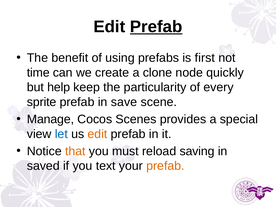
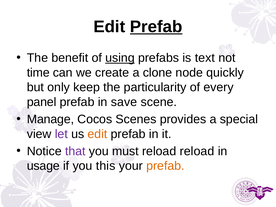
using underline: none -> present
first: first -> text
help: help -> only
sprite: sprite -> panel
let colour: blue -> purple
that colour: orange -> purple
reload saving: saving -> reload
saved: saved -> usage
text: text -> this
